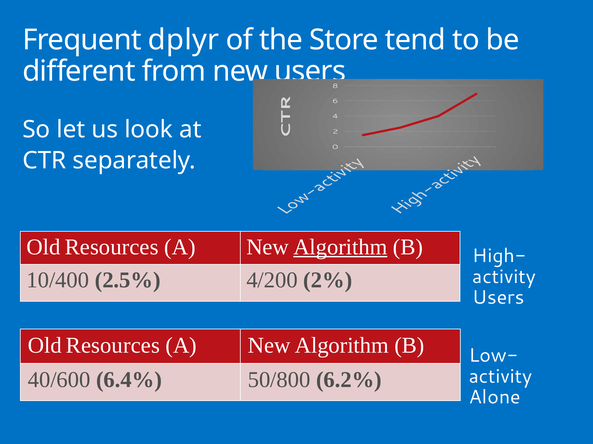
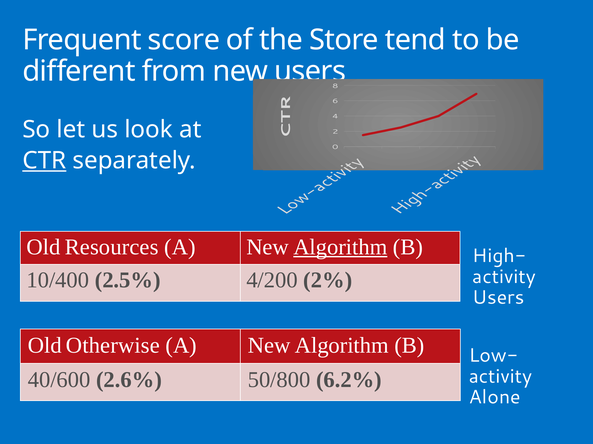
dplyr: dplyr -> score
CTR underline: none -> present
Resources at (113, 346): Resources -> Otherwise
6.4%: 6.4% -> 2.6%
